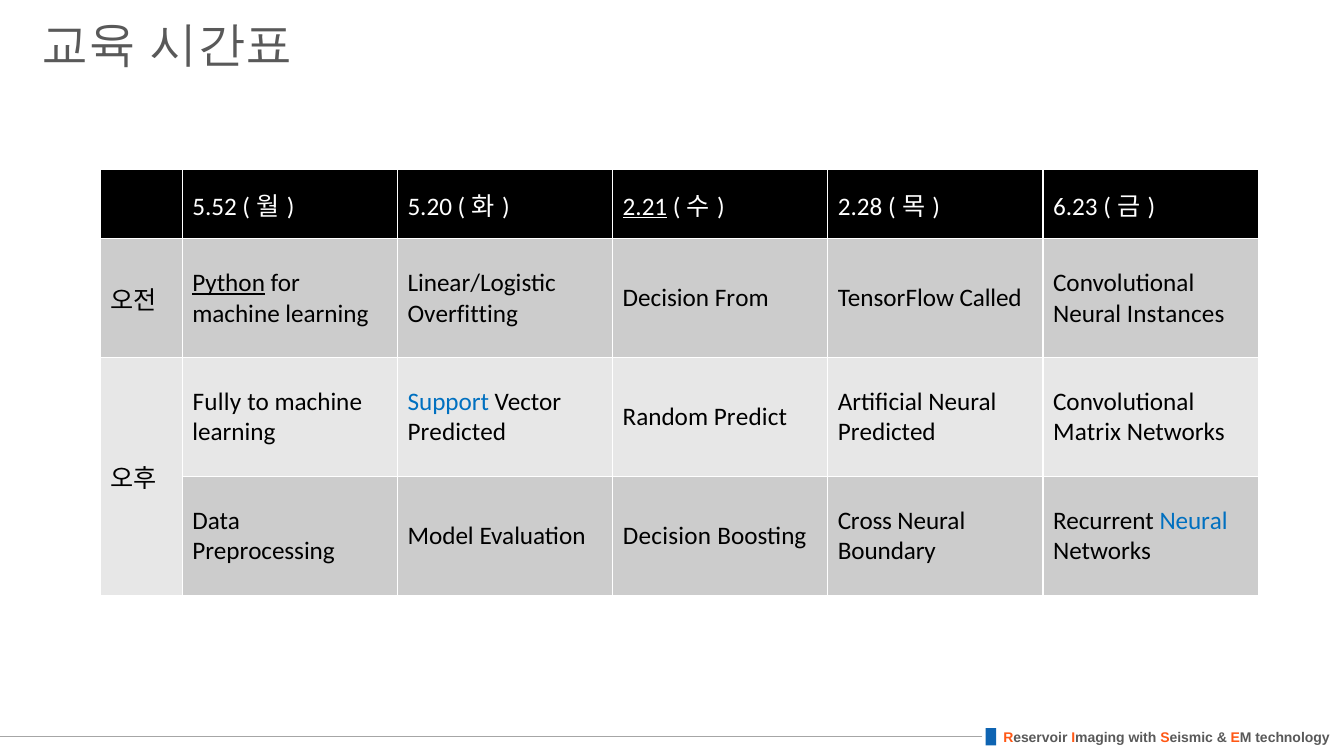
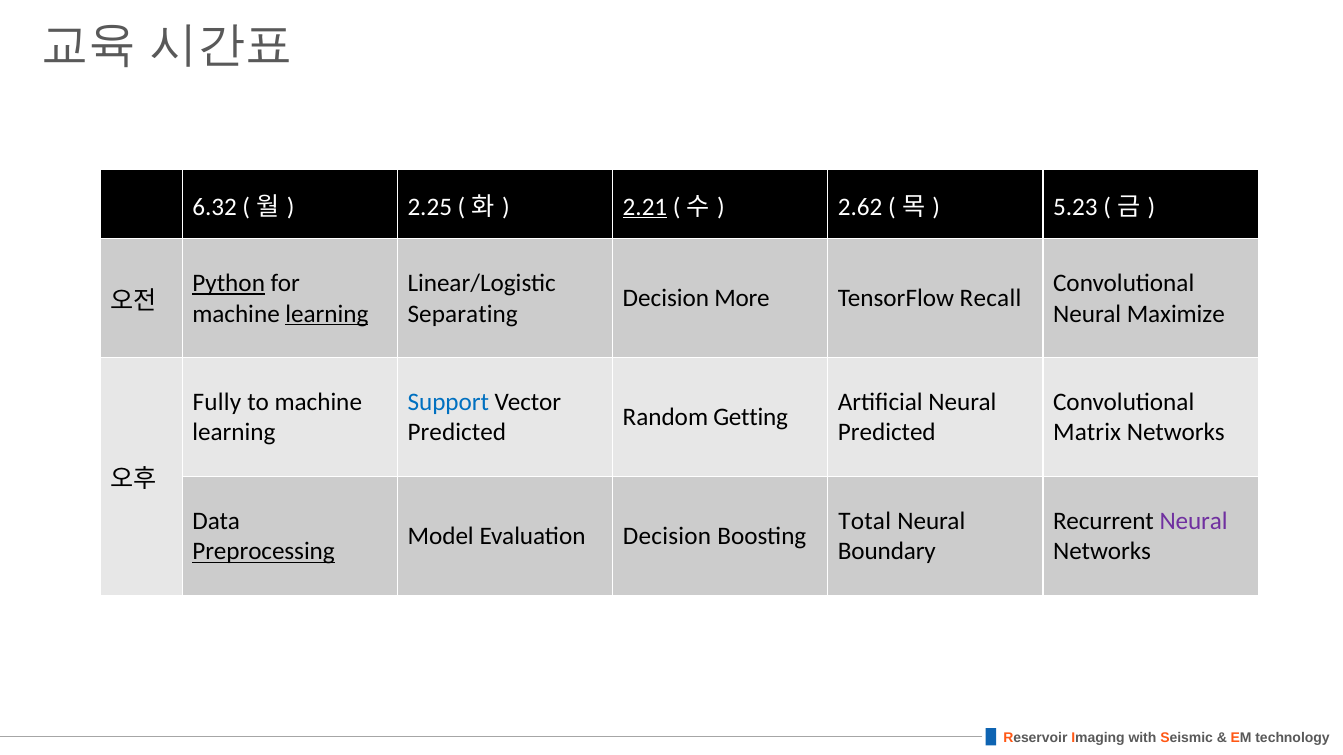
5.52: 5.52 -> 6.32
5.20: 5.20 -> 2.25
2.28: 2.28 -> 2.62
6.23: 6.23 -> 5.23
From: From -> More
Called: Called -> Recall
learning at (327, 314) underline: none -> present
Overfitting: Overfitting -> Separating
Instances: Instances -> Maximize
Predict: Predict -> Getting
Cross: Cross -> Total
Neural at (1194, 521) colour: blue -> purple
Preprocessing underline: none -> present
